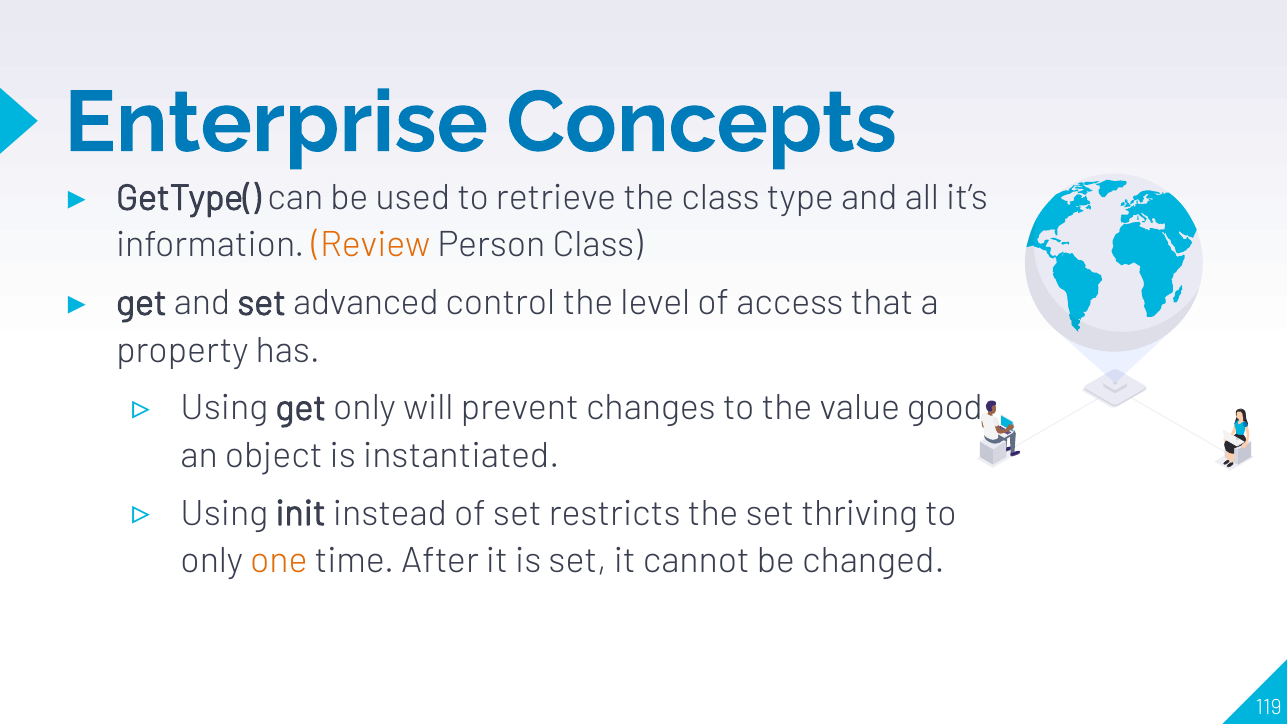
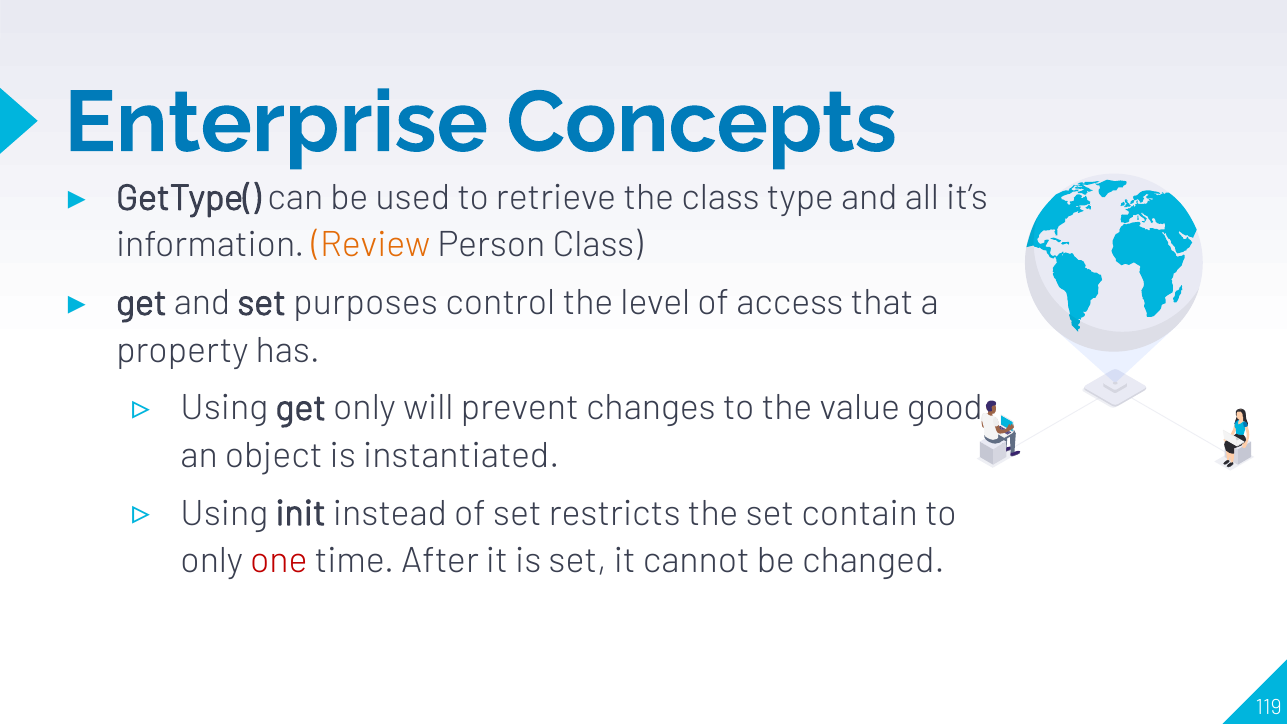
advanced: advanced -> purposes
thriving: thriving -> contain
one colour: orange -> red
